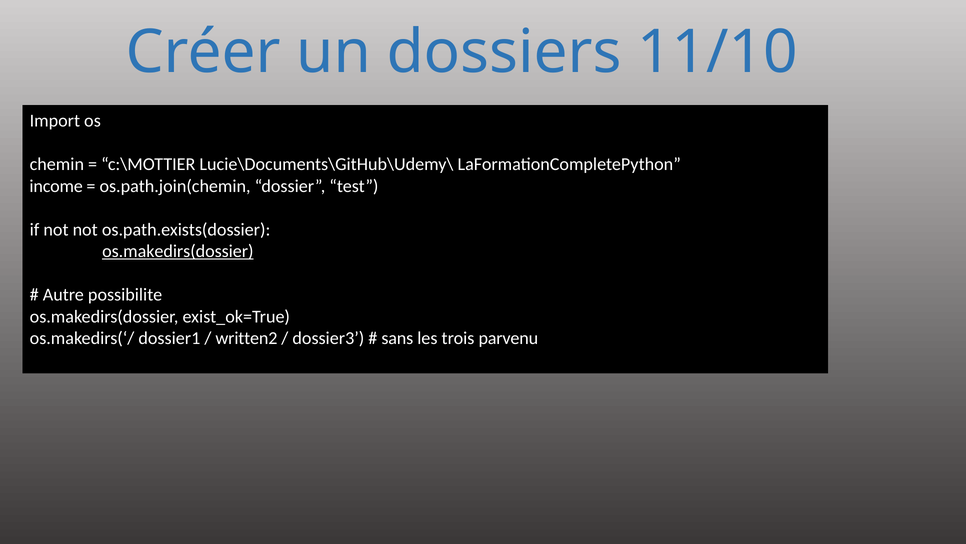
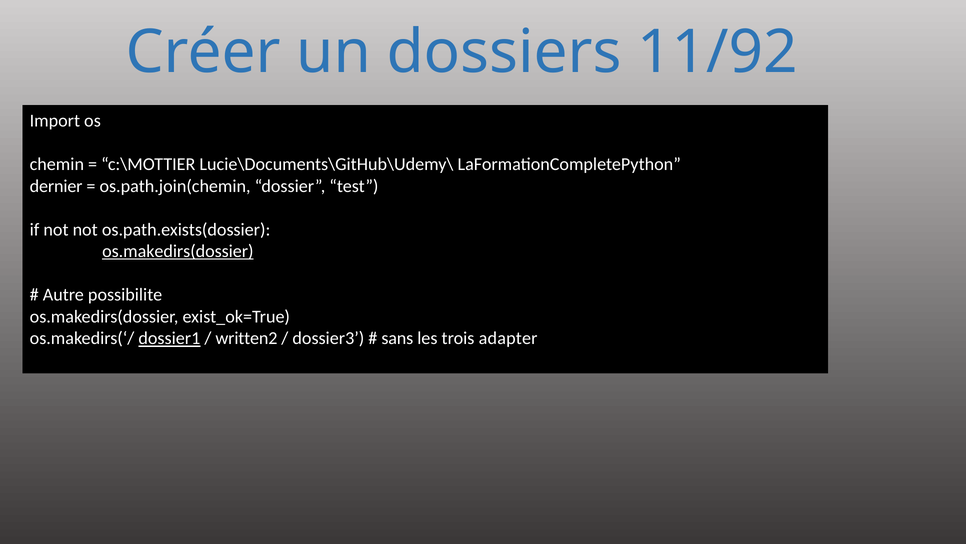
11/10: 11/10 -> 11/92
income: income -> dernier
dossier1 underline: none -> present
parvenu: parvenu -> adapter
